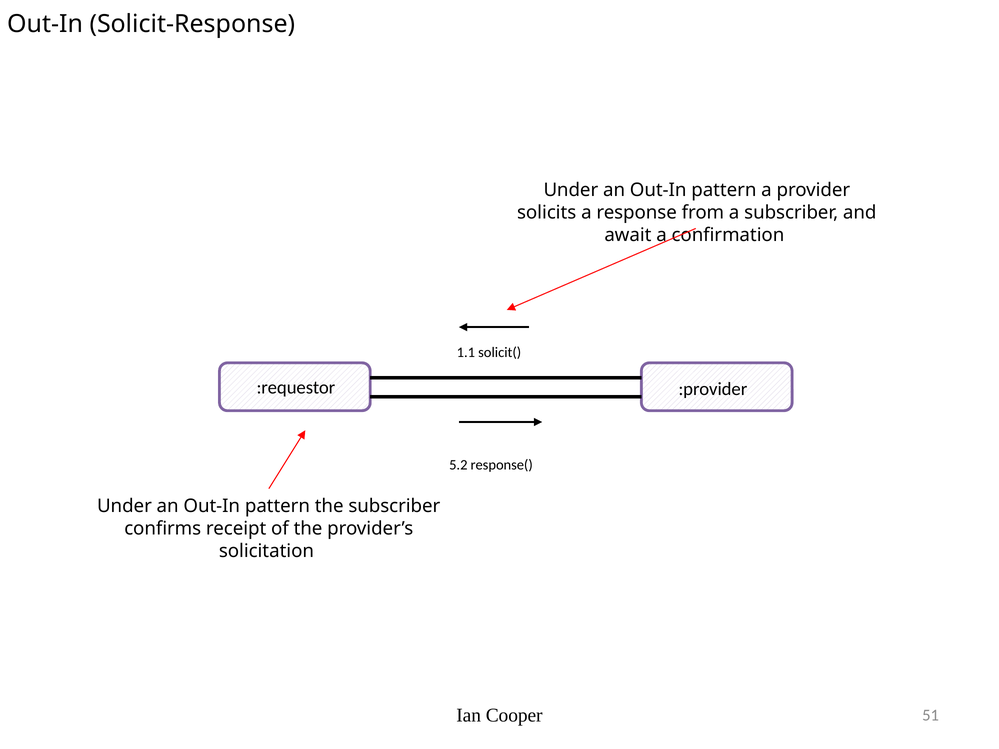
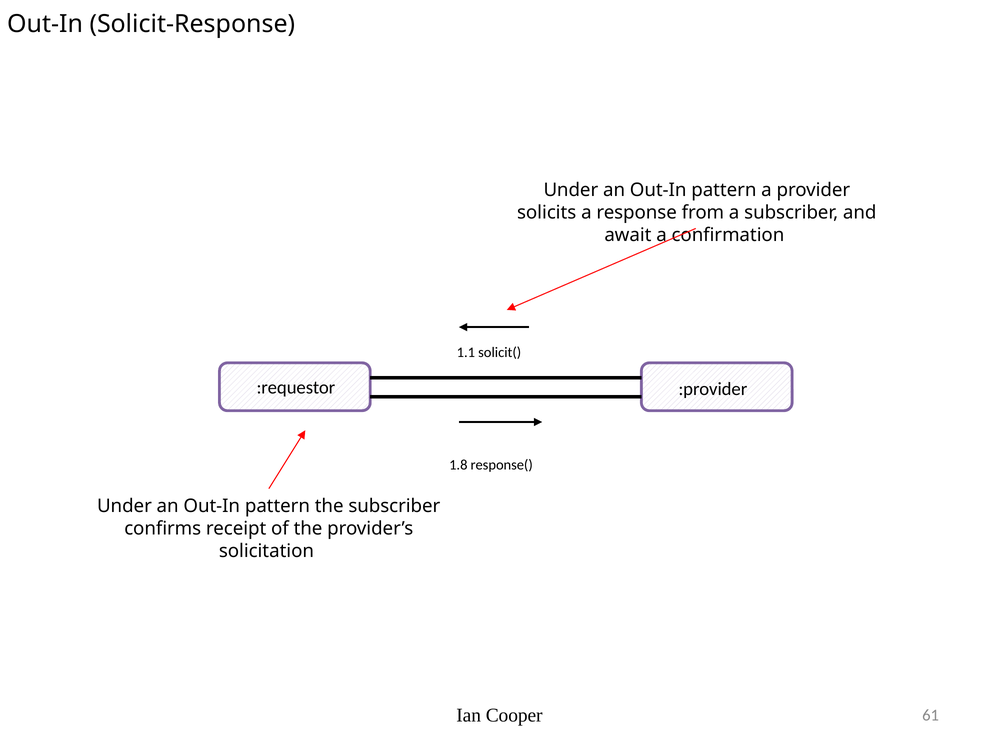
5.2: 5.2 -> 1.8
51: 51 -> 61
